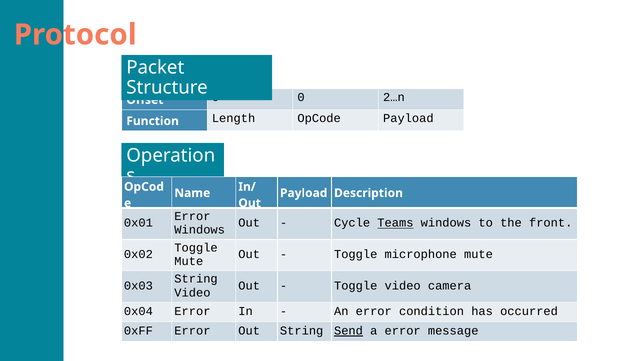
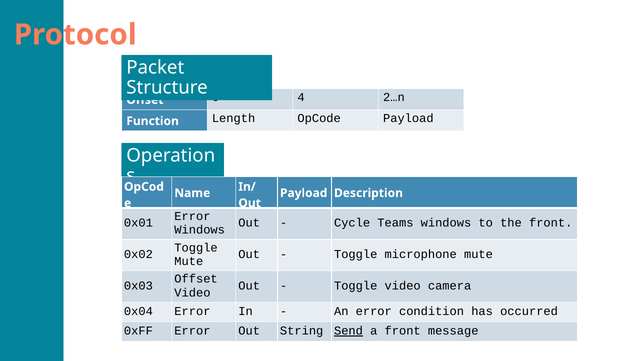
0 at (301, 97): 0 -> 4
Teams underline: present -> none
String at (196, 279): String -> Offset
a error: error -> front
